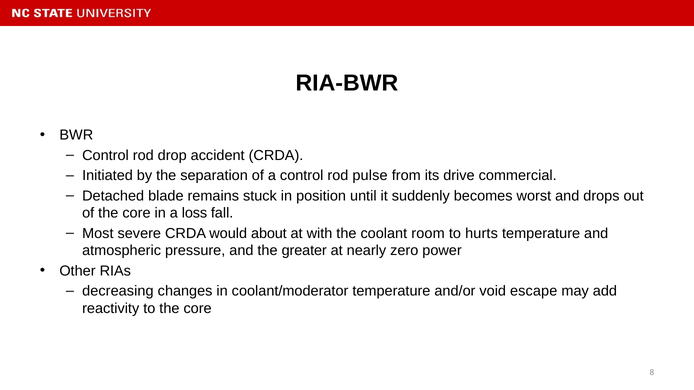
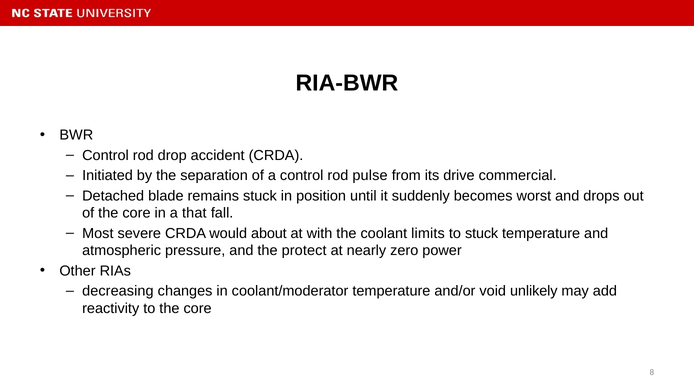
loss: loss -> that
room: room -> limits
to hurts: hurts -> stuck
greater: greater -> protect
escape: escape -> unlikely
